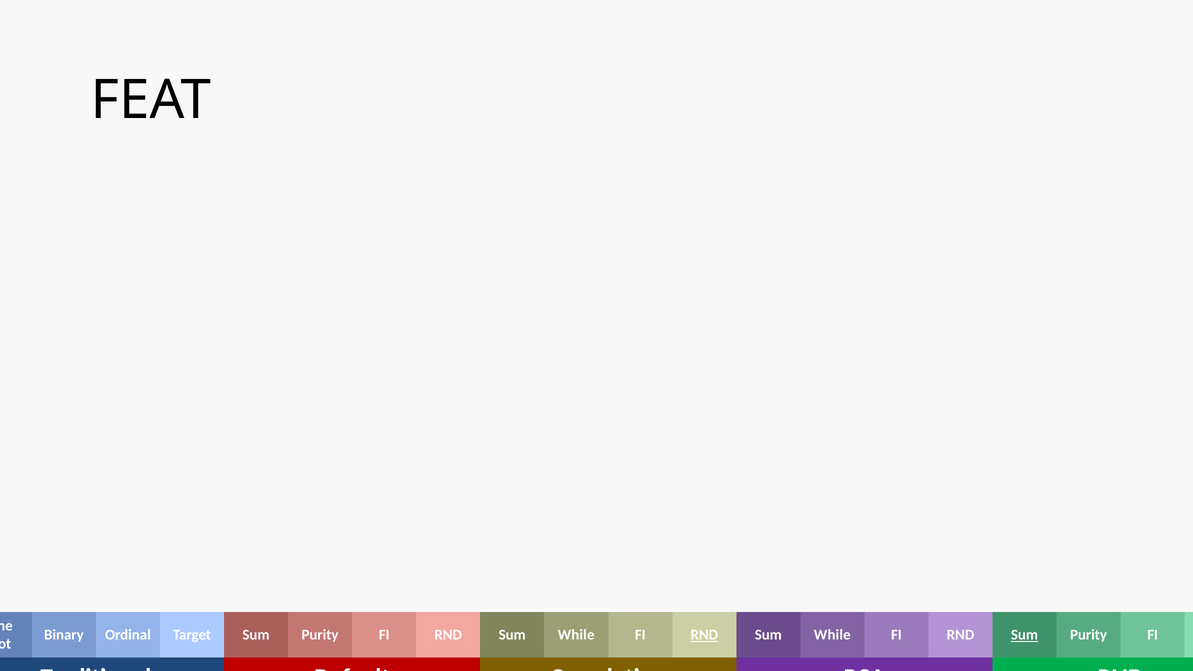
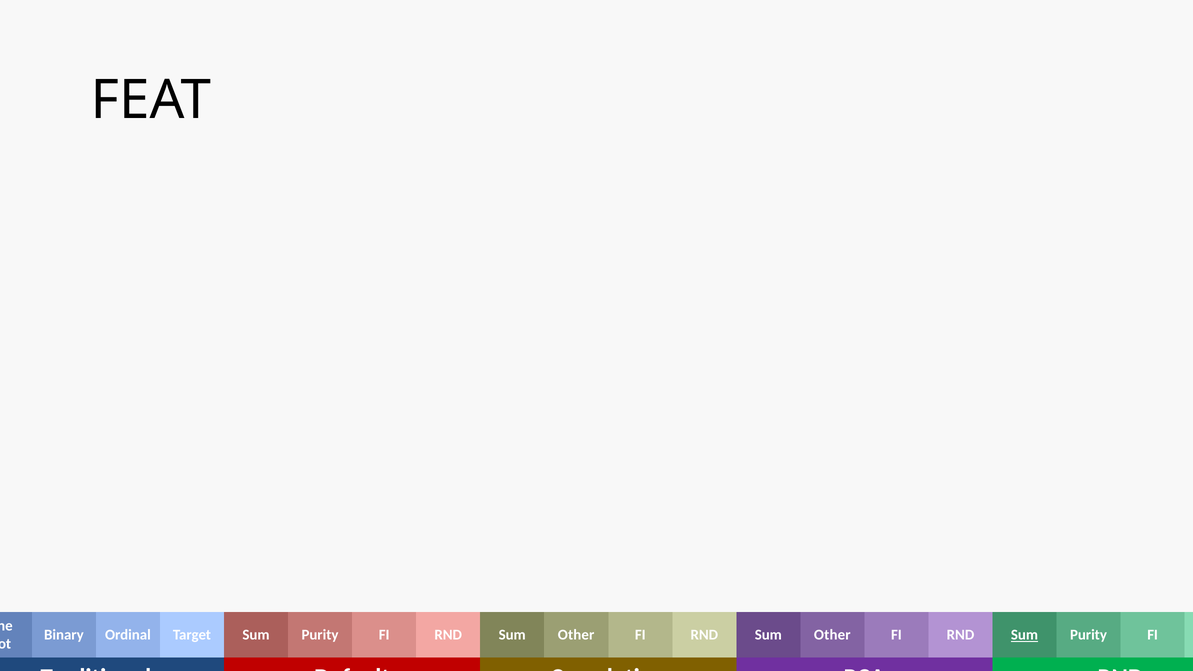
While at (576, 635): While -> Other
RND at (704, 635) underline: present -> none
While at (832, 635): While -> Other
